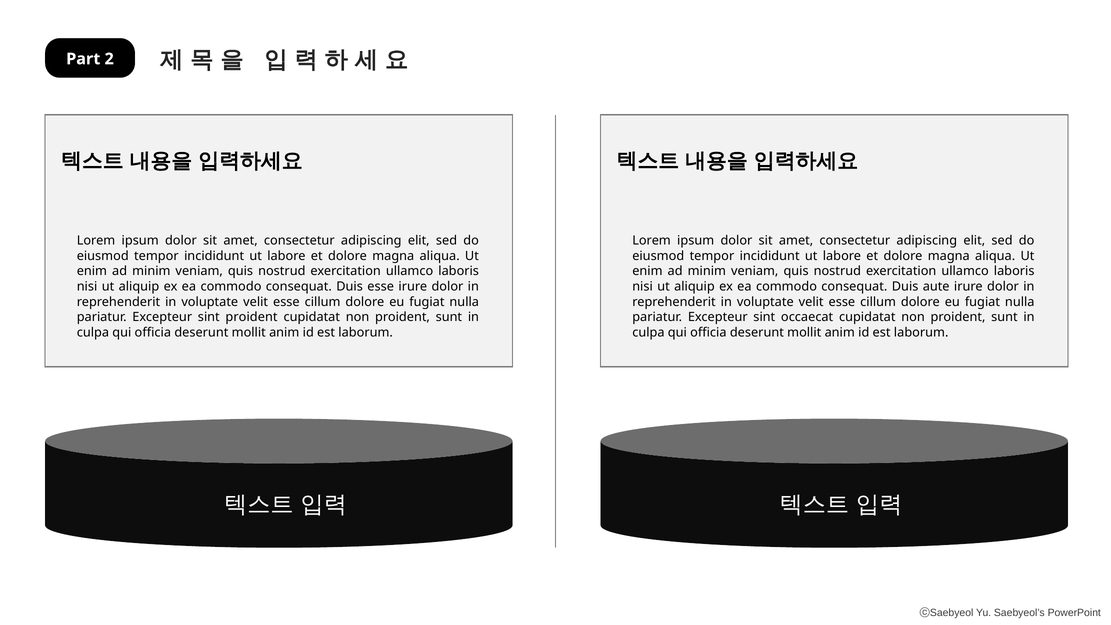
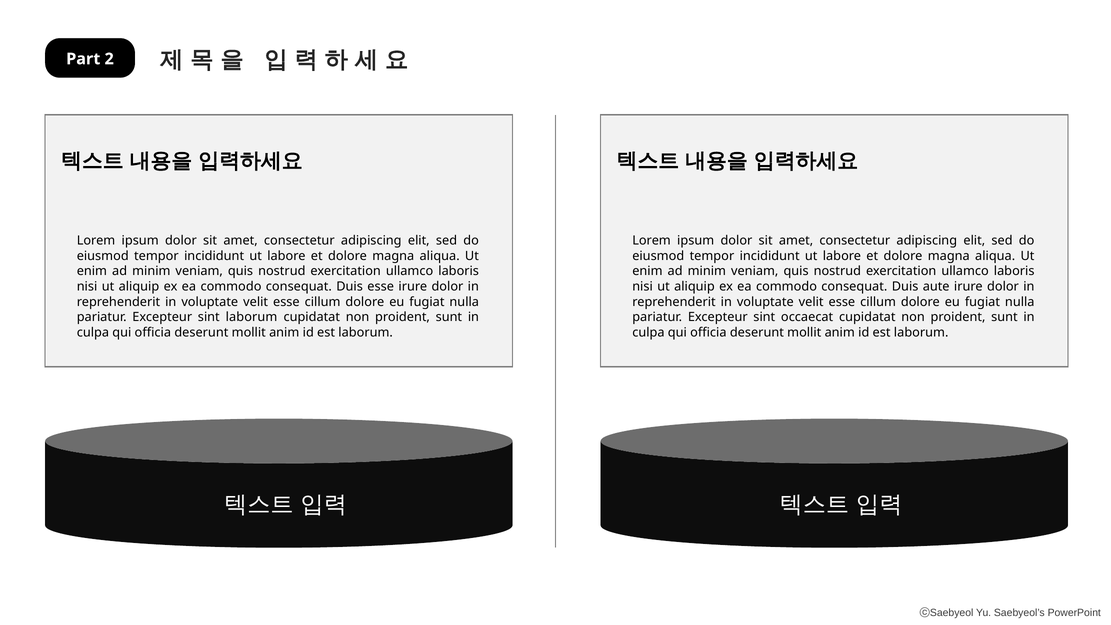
sint proident: proident -> laborum
